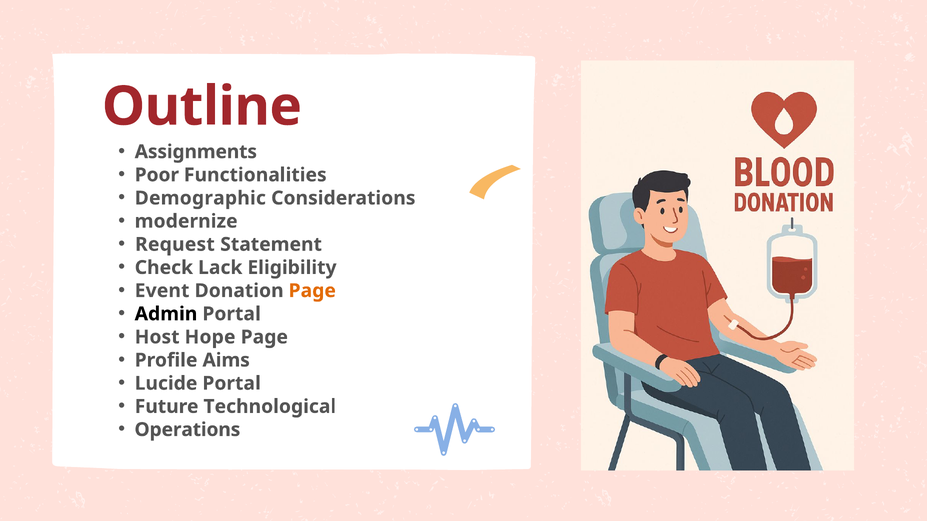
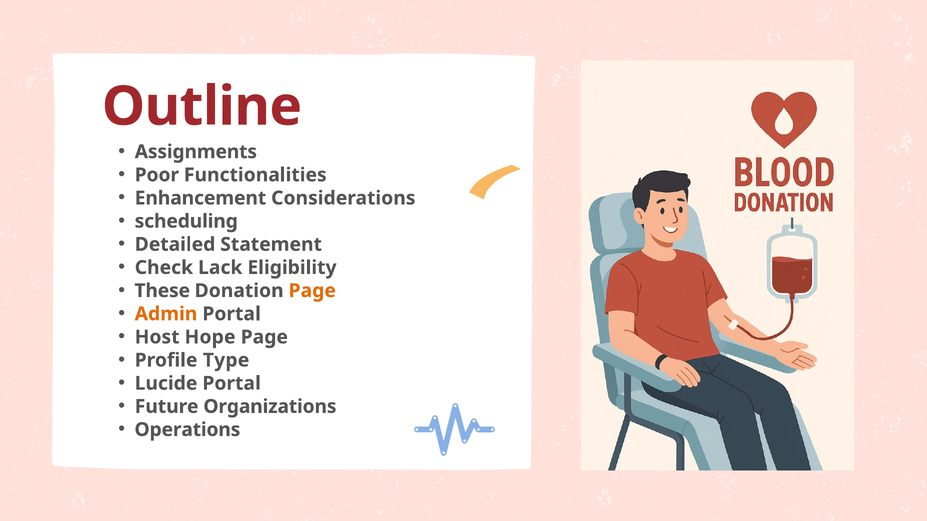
Demographic: Demographic -> Enhancement
modernize: modernize -> scheduling
Request: Request -> Detailed
Event: Event -> These
Admin colour: black -> orange
Aims: Aims -> Type
Technological: Technological -> Organizations
